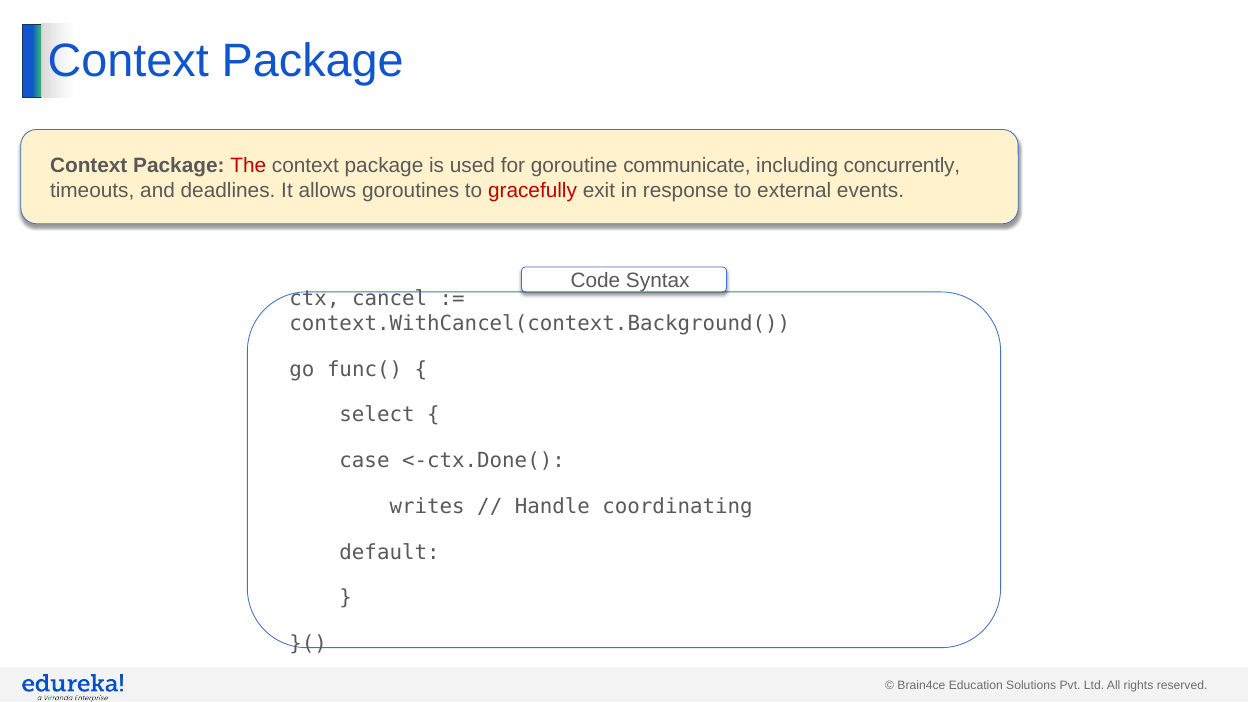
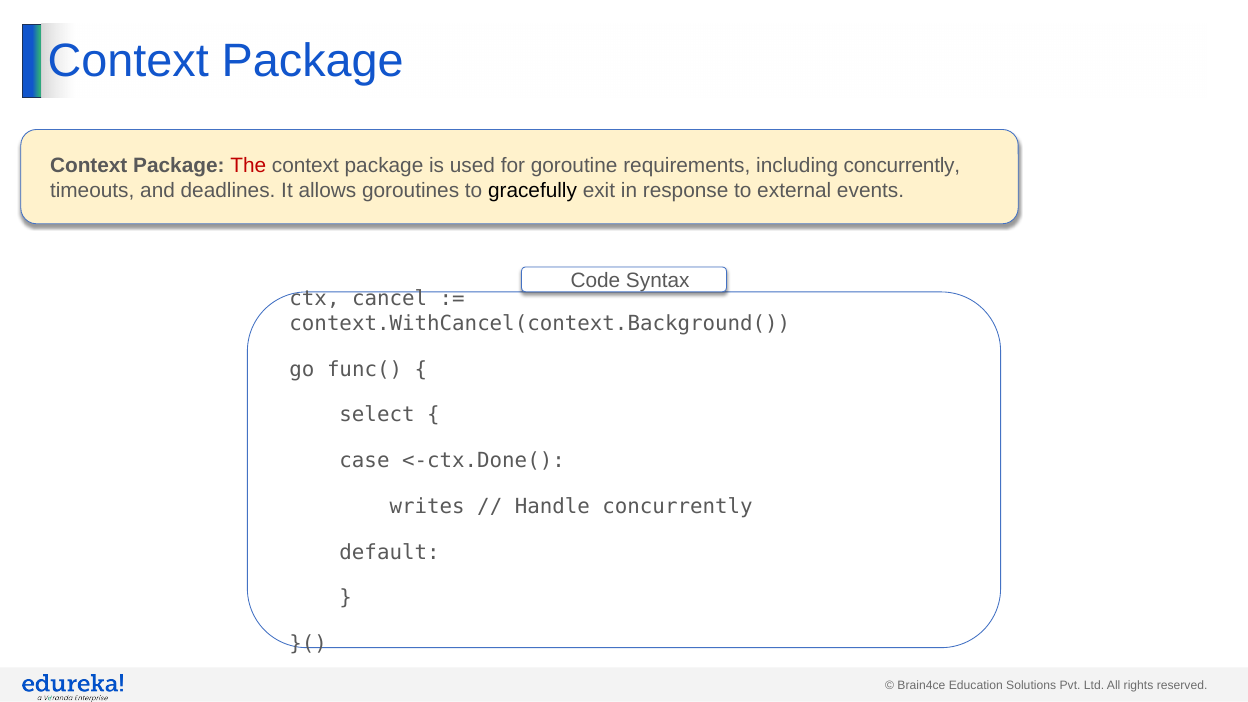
communicate: communicate -> requirements
gracefully colour: red -> black
Handle coordinating: coordinating -> concurrently
